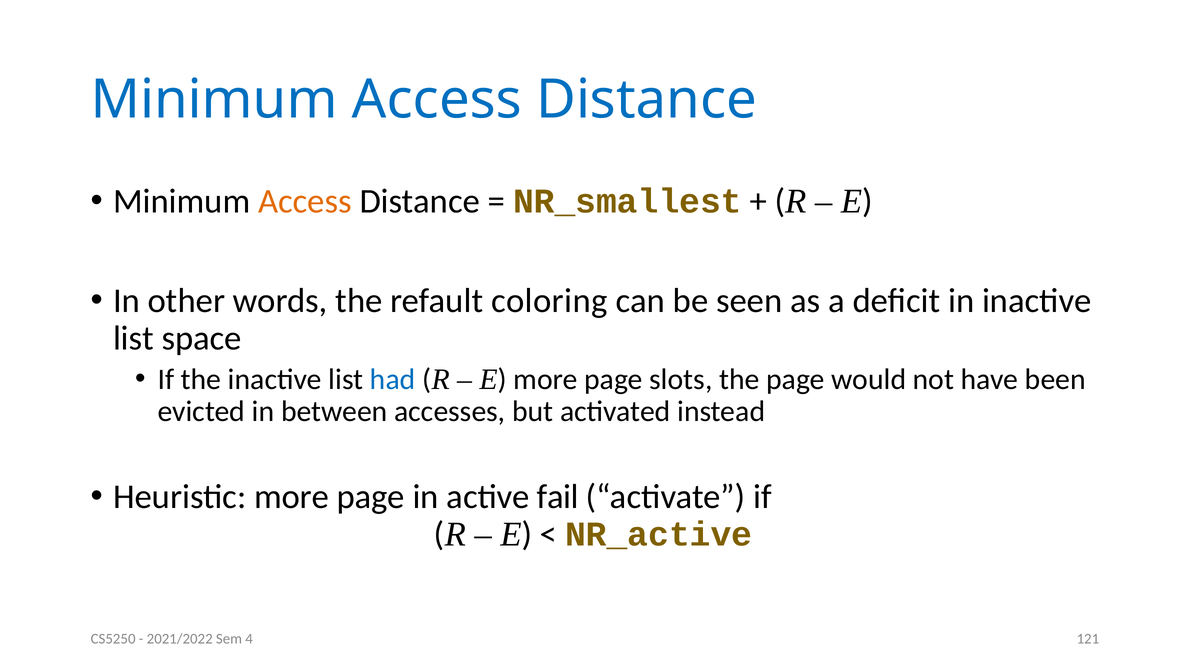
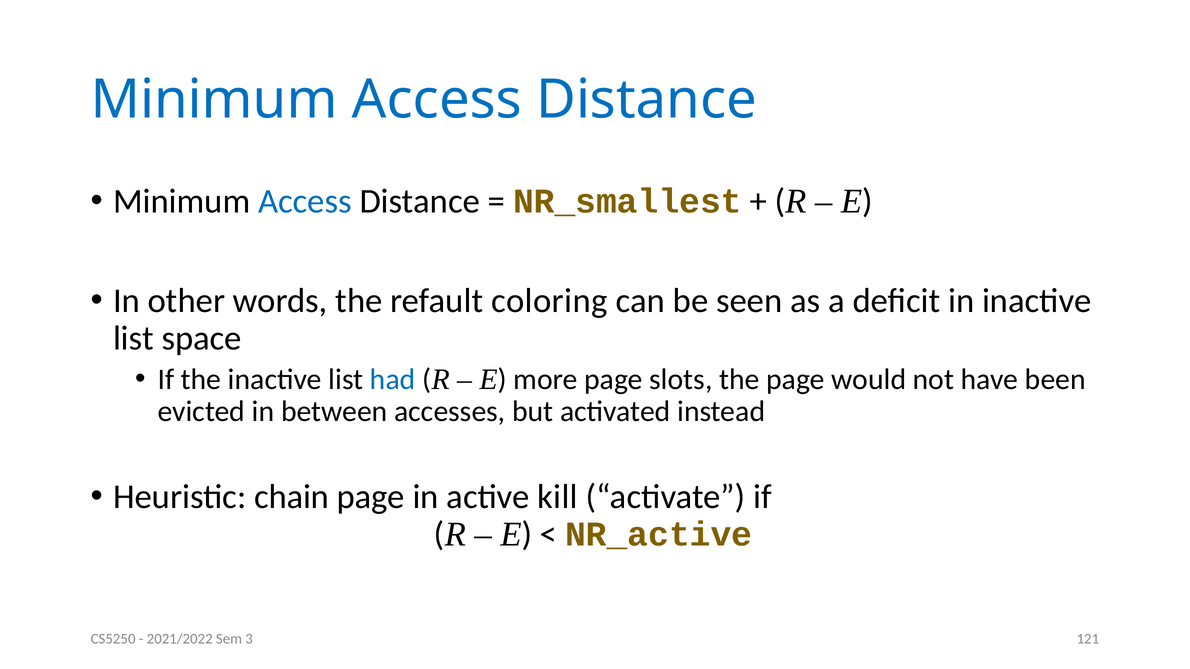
Access at (305, 201) colour: orange -> blue
Heuristic more: more -> chain
fail: fail -> kill
4: 4 -> 3
